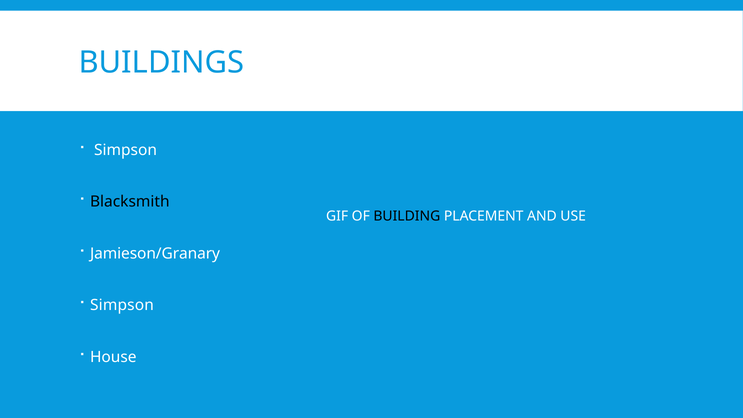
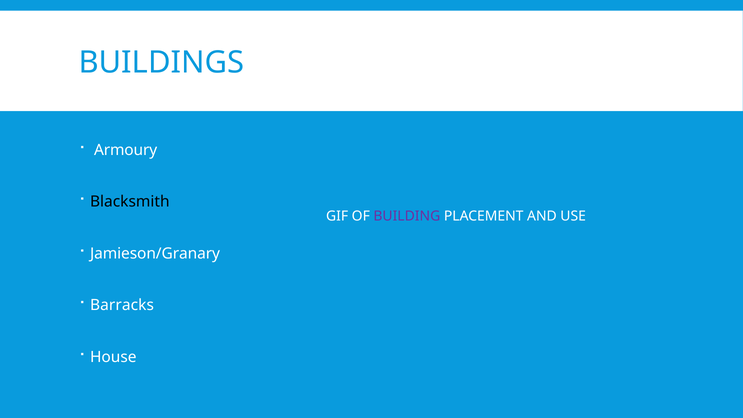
Simpson at (126, 150): Simpson -> Armoury
BUILDING colour: black -> purple
Simpson at (122, 305): Simpson -> Barracks
